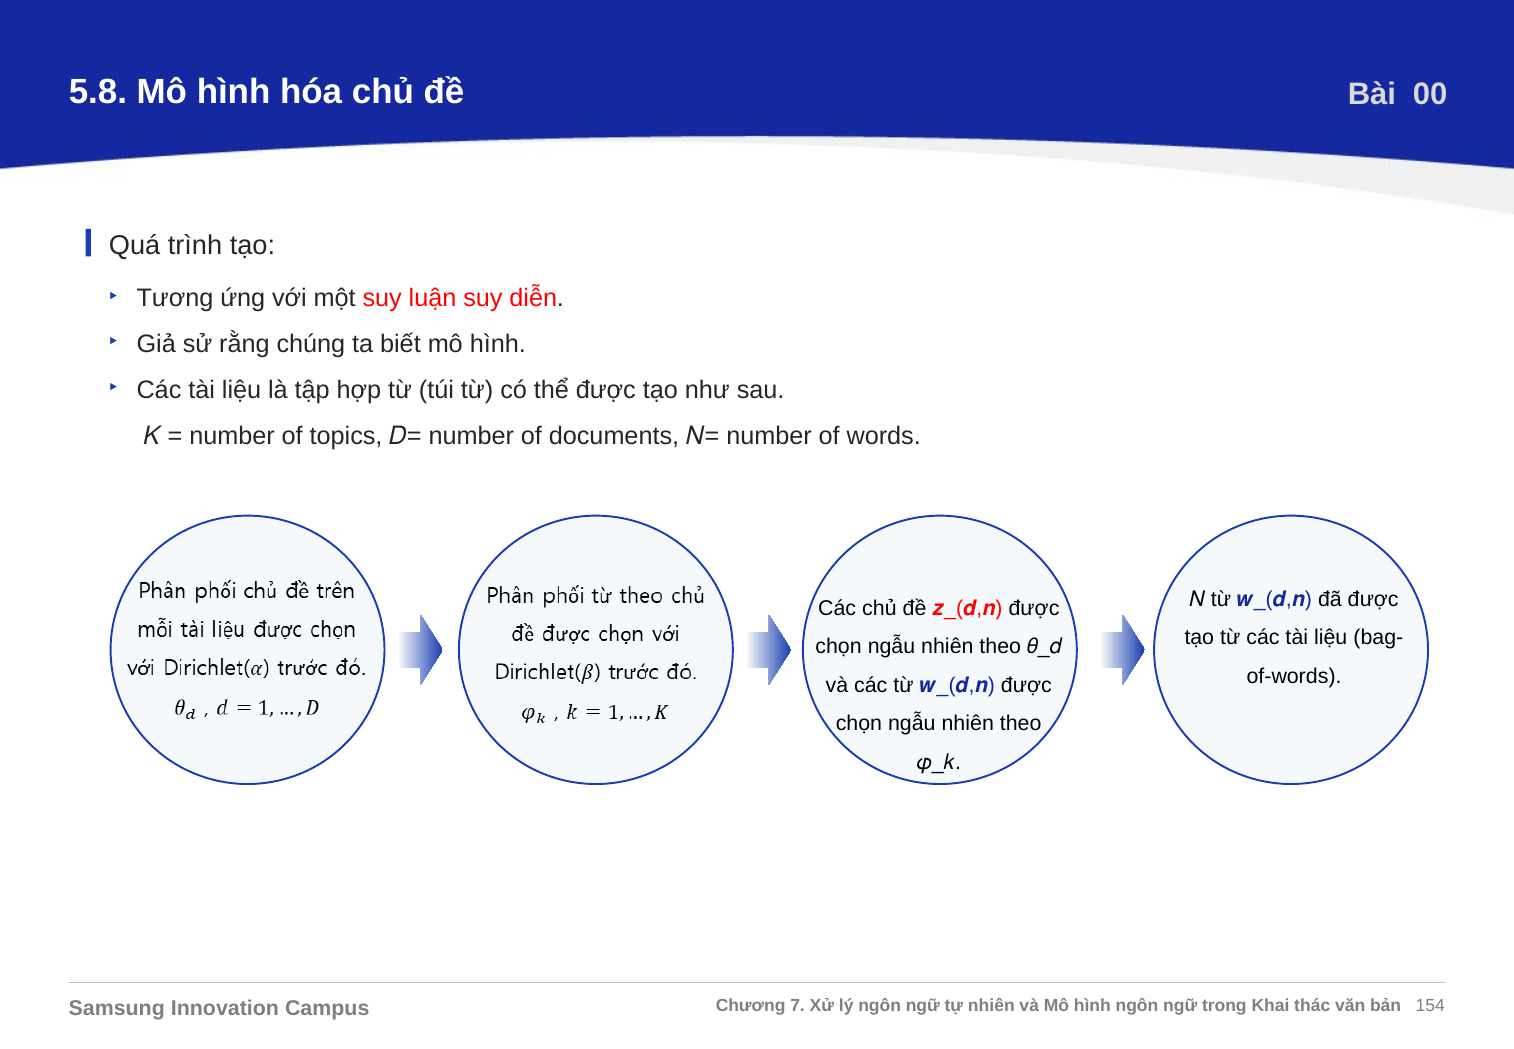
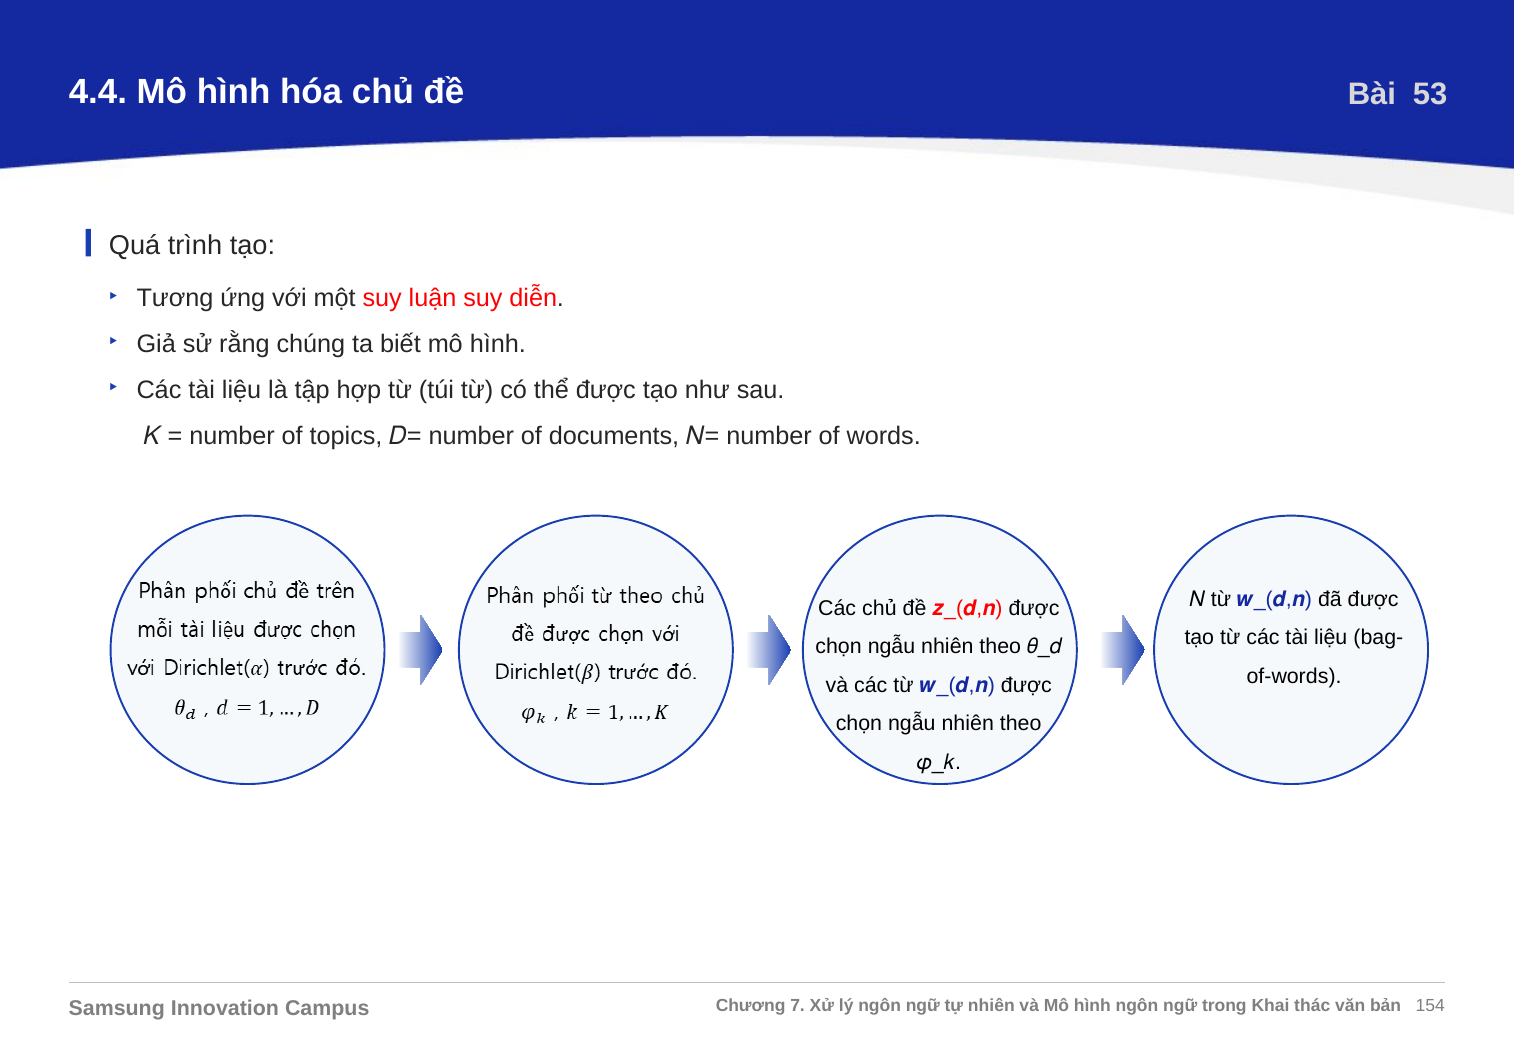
5.8: 5.8 -> 4.4
00: 00 -> 53
